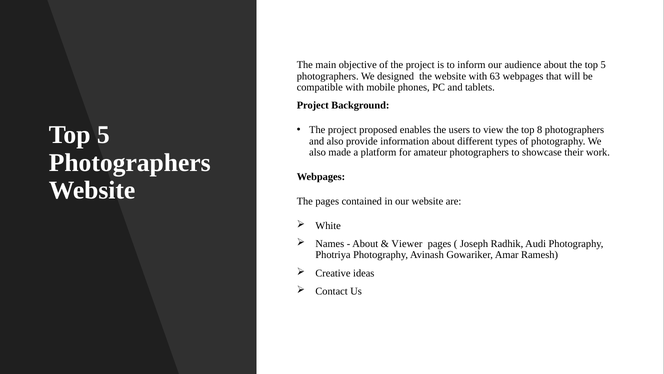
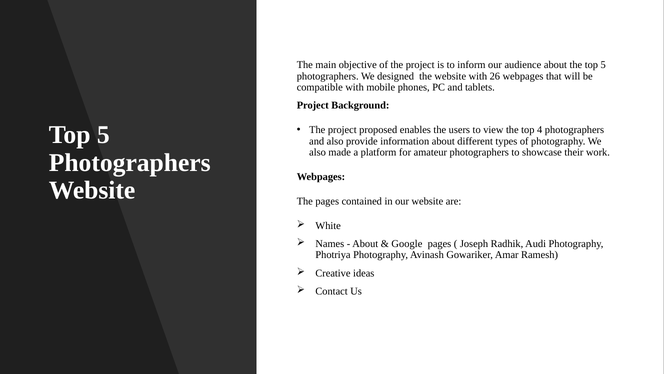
63: 63 -> 26
8: 8 -> 4
Viewer: Viewer -> Google
